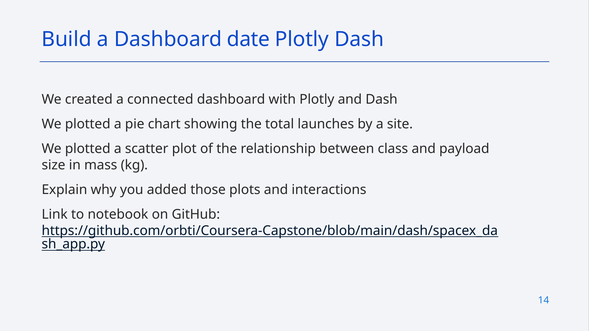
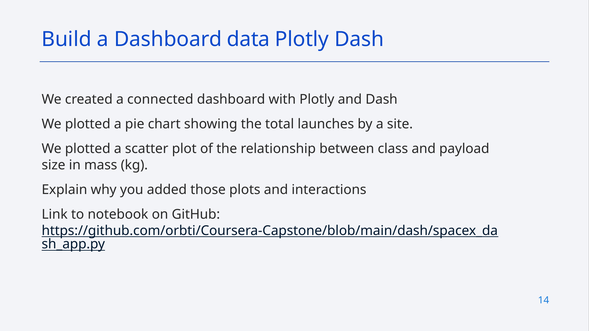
date: date -> data
